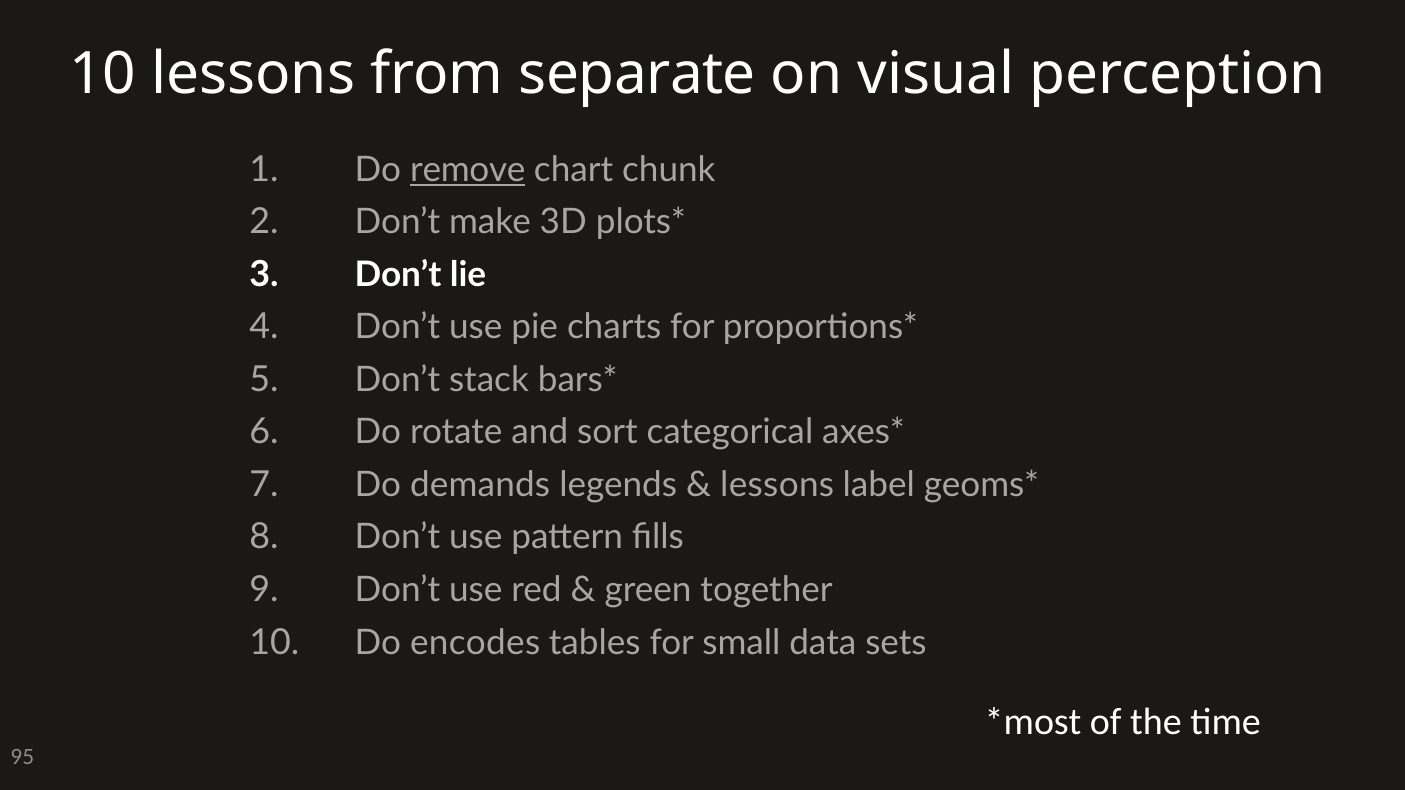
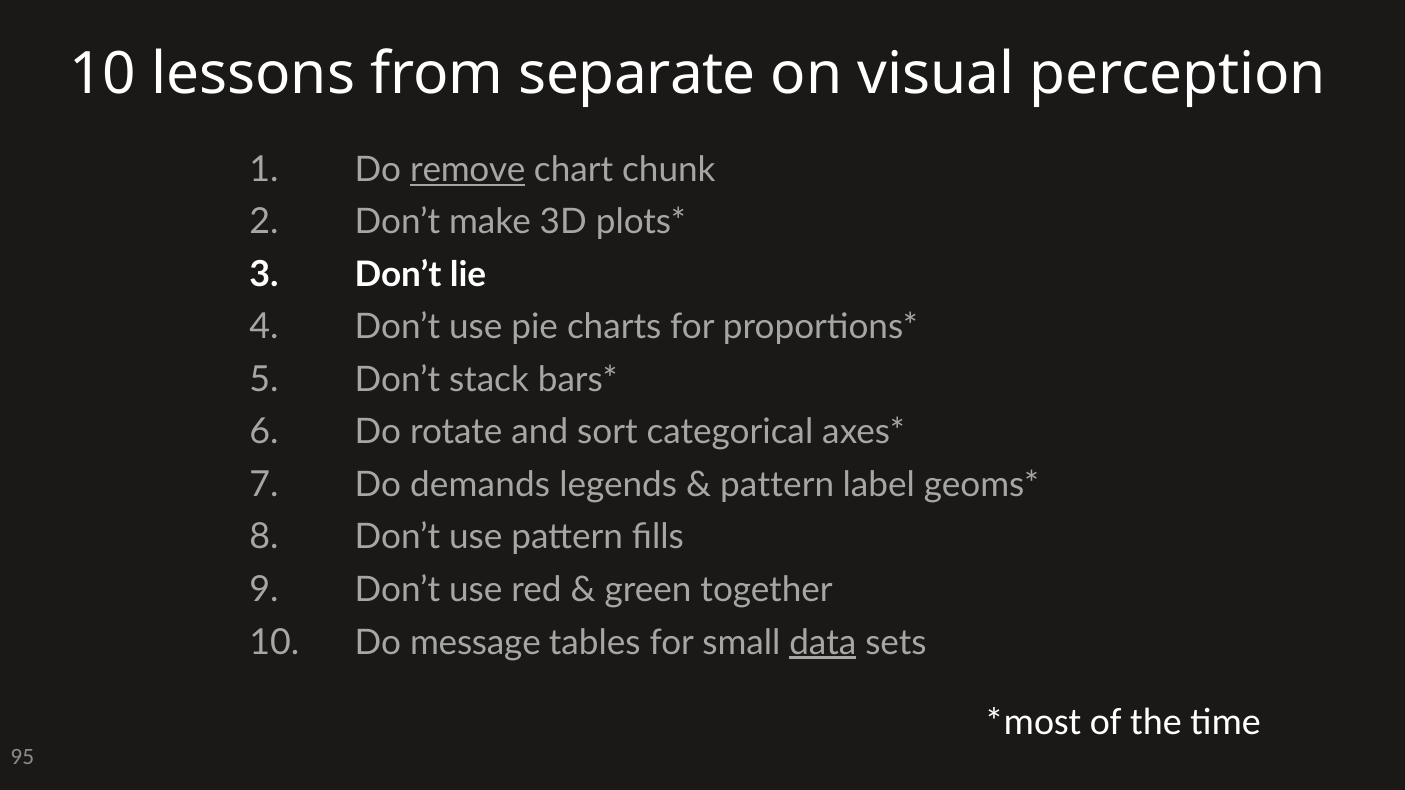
lessons at (777, 485): lessons -> pattern
encodes: encodes -> message
data underline: none -> present
